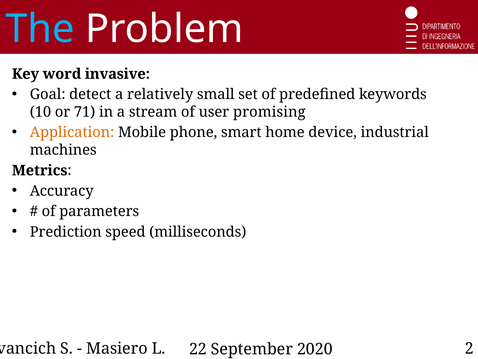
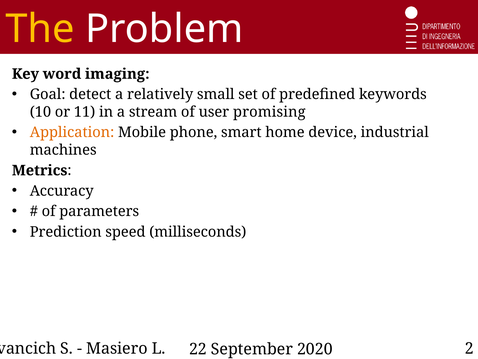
The colour: light blue -> yellow
invasive: invasive -> imaging
71: 71 -> 11
